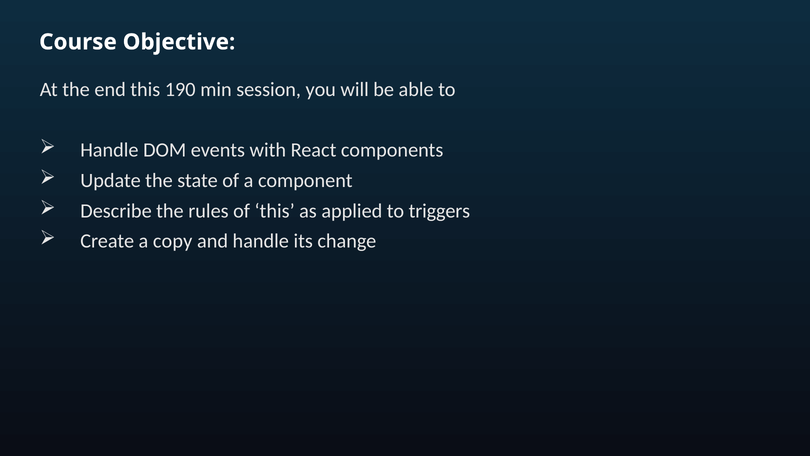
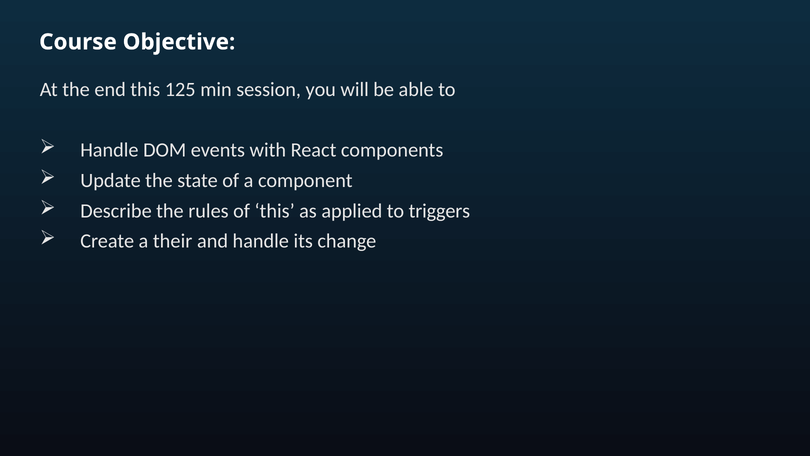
190: 190 -> 125
copy: copy -> their
